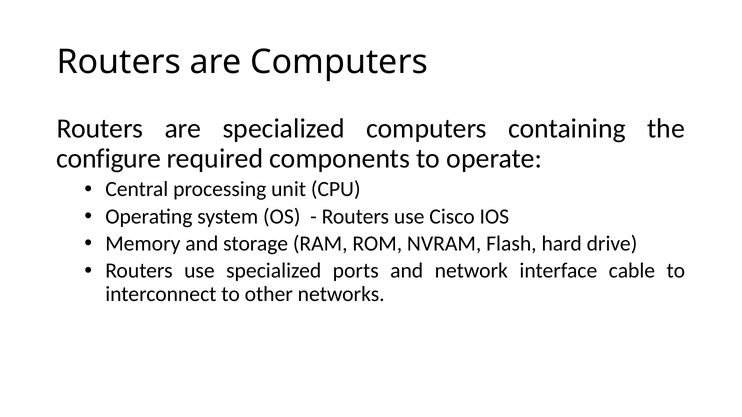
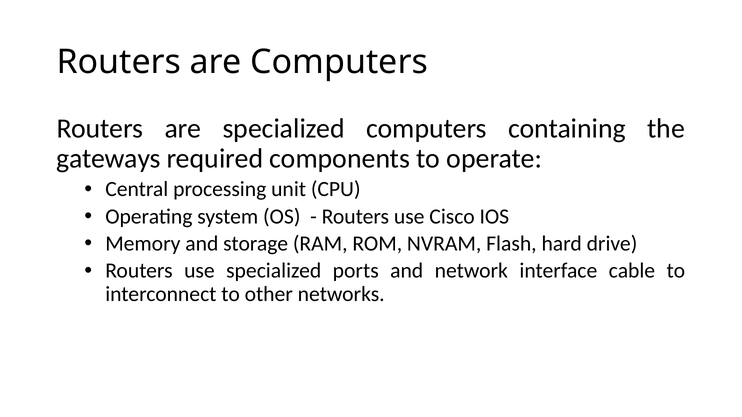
configure: configure -> gateways
